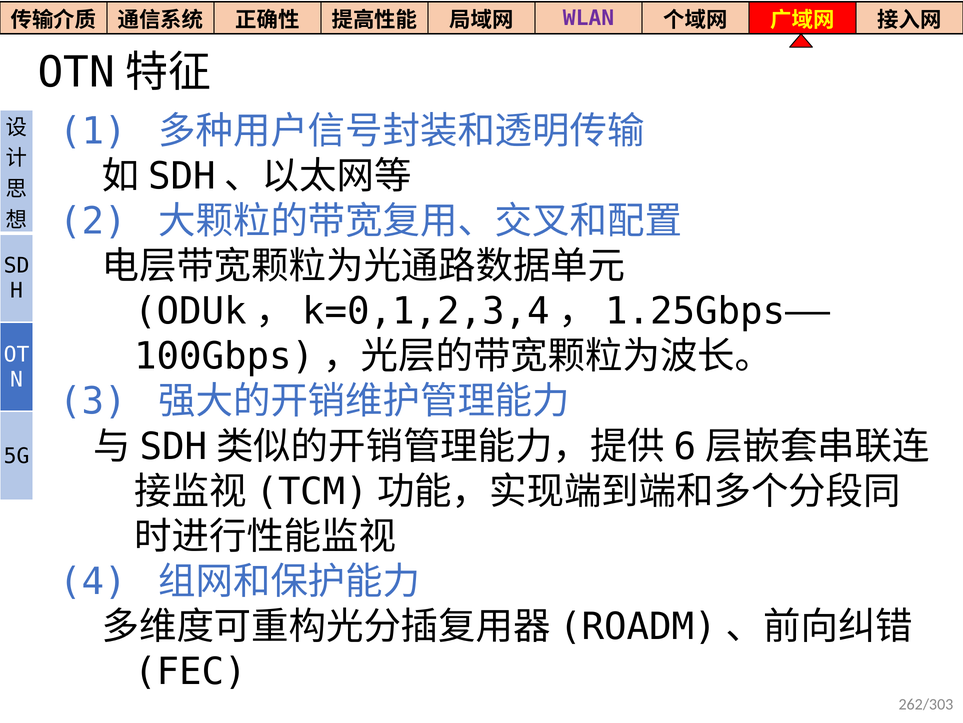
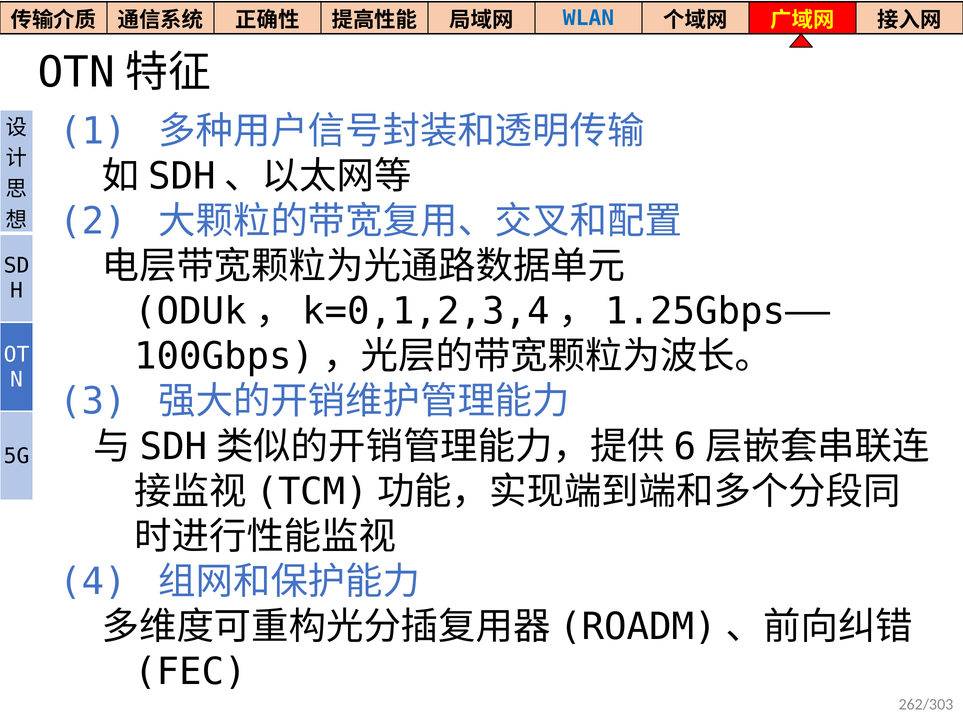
WLAN colour: purple -> blue
